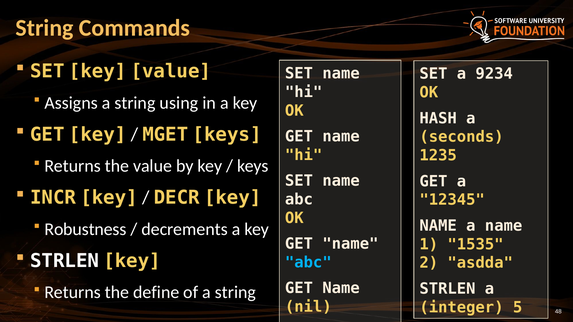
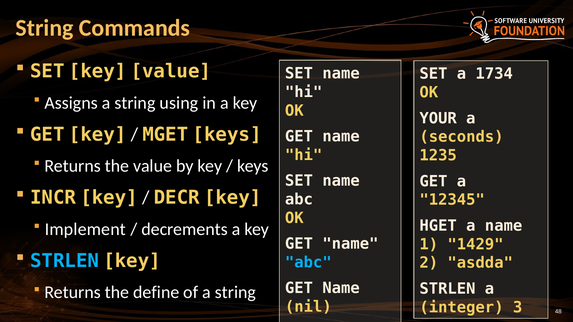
9234: 9234 -> 1734
HASH: HASH -> YOUR
NAME at (438, 226): NAME -> HGET
Robustness: Robustness -> Implement
1535: 1535 -> 1429
STRLEN at (65, 261) colour: white -> light blue
5: 5 -> 3
